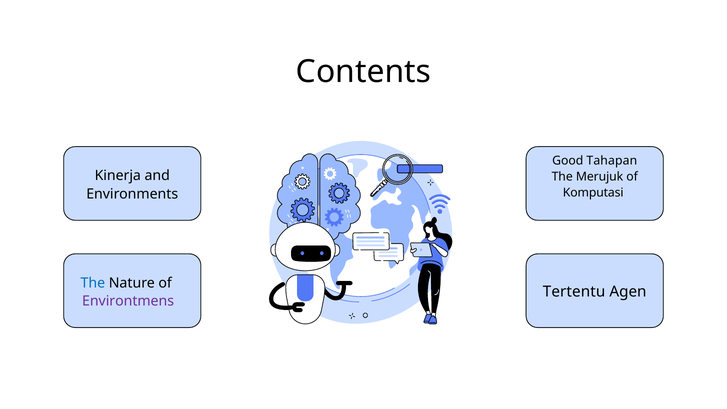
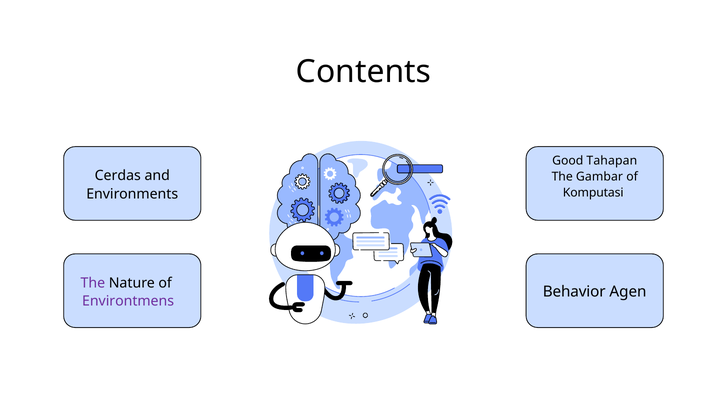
Kinerja: Kinerja -> Cerdas
Merujuk: Merujuk -> Gambar
The at (93, 283) colour: blue -> purple
Tertentu: Tertentu -> Behavior
